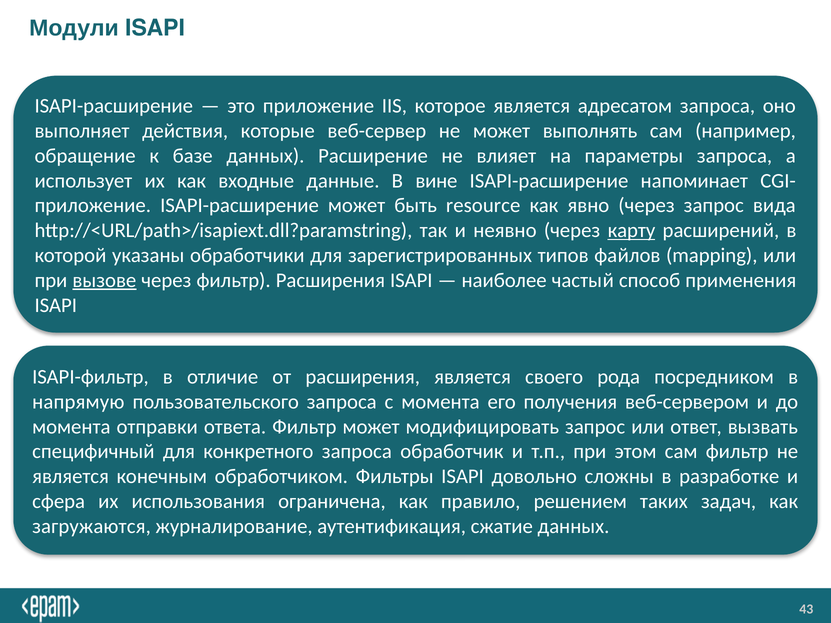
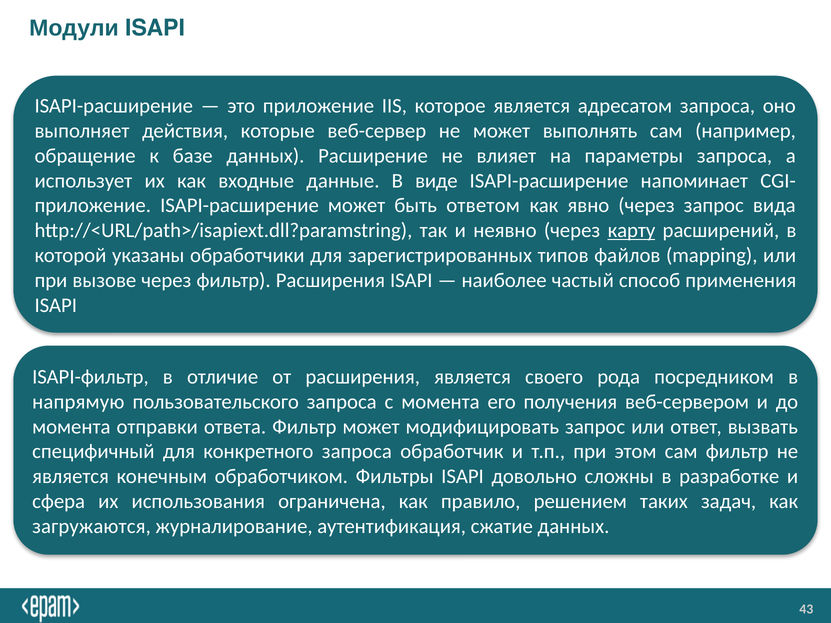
вине: вине -> виде
resource: resource -> ответом
вызове underline: present -> none
